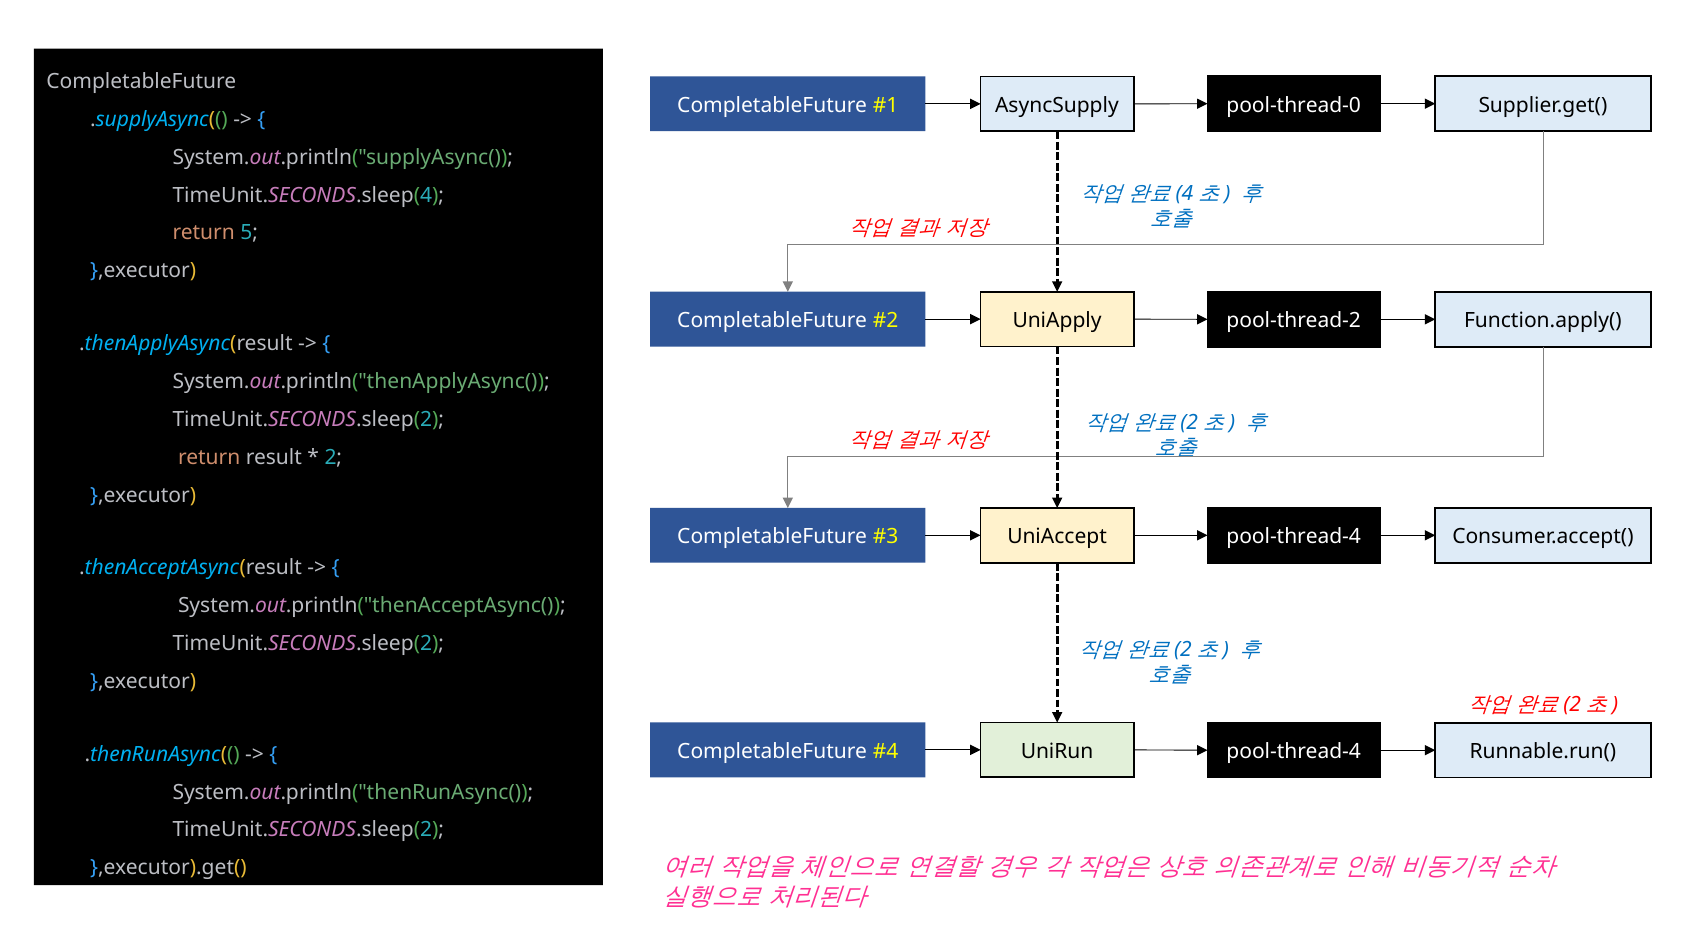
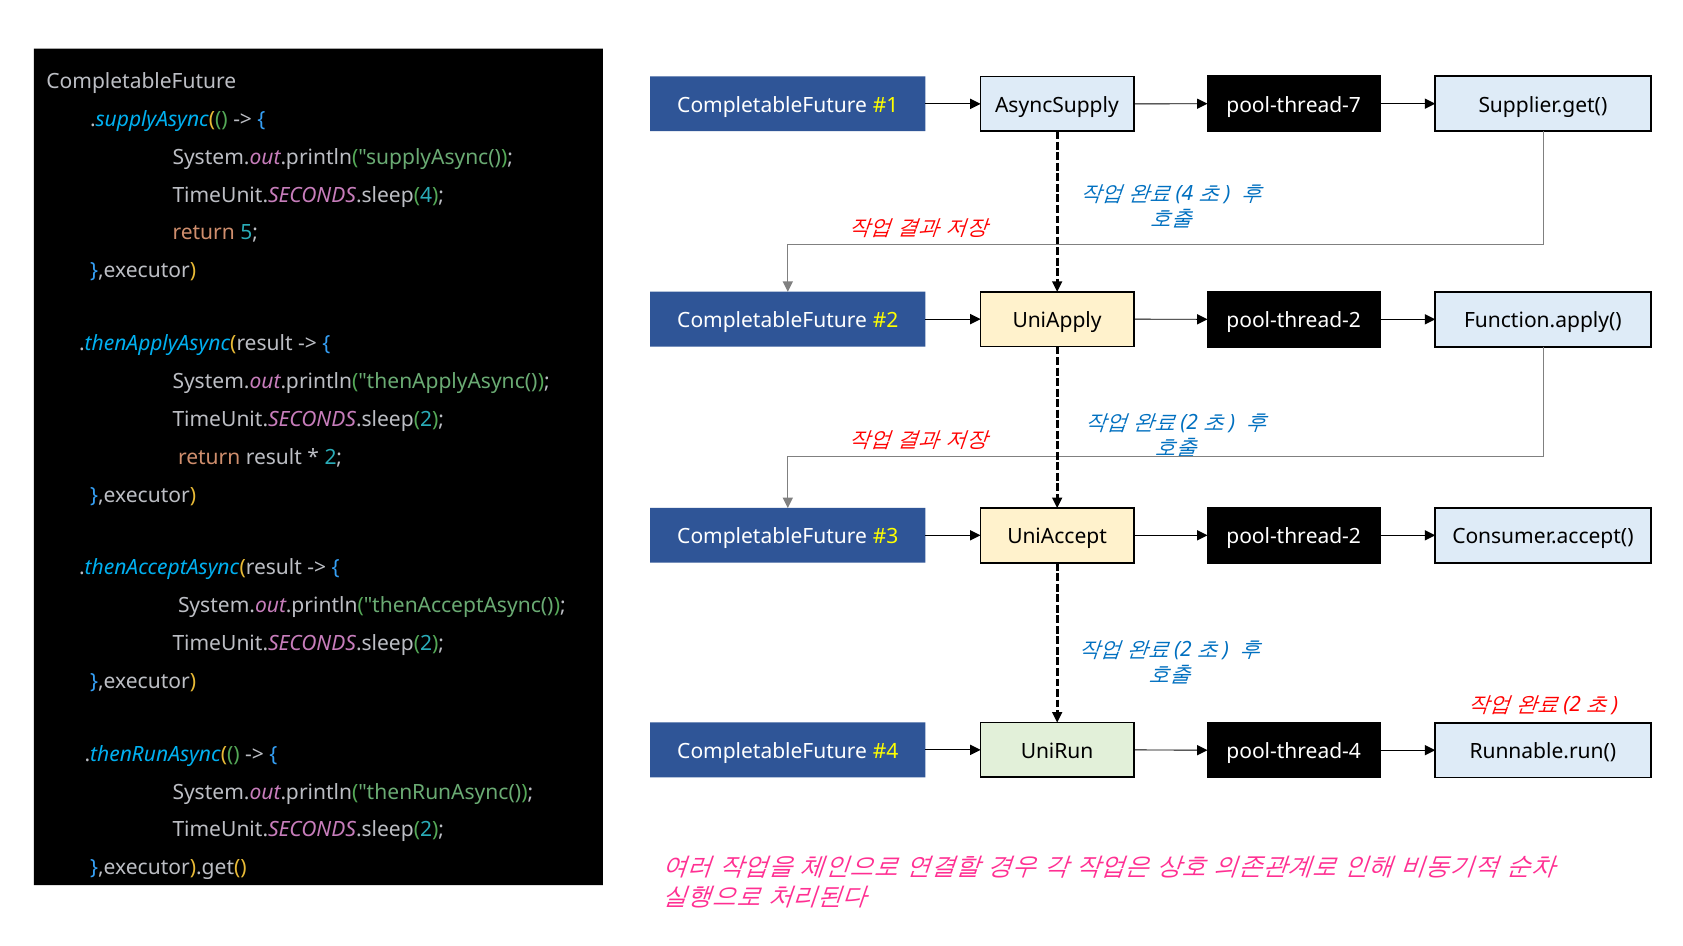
pool-thread-0: pool-thread-0 -> pool-thread-7
pool-thread-4 at (1294, 537): pool-thread-4 -> pool-thread-2
